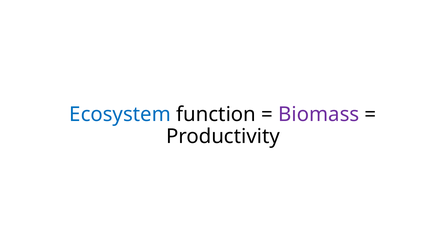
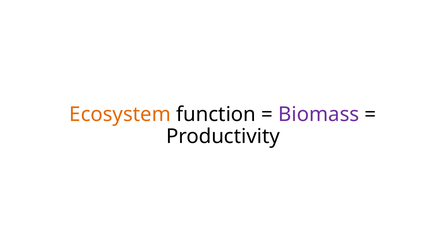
Ecosystem colour: blue -> orange
